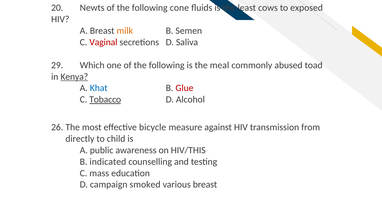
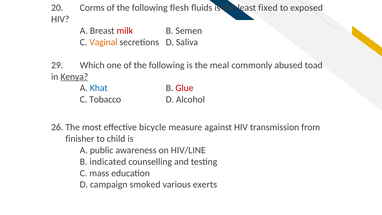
Newts: Newts -> Corms
cone: cone -> flesh
cows: cows -> fixed
milk colour: orange -> red
Vaginal colour: red -> orange
Tobacco underline: present -> none
directly: directly -> finisher
HIV/THIS: HIV/THIS -> HIV/LINE
various breast: breast -> exerts
